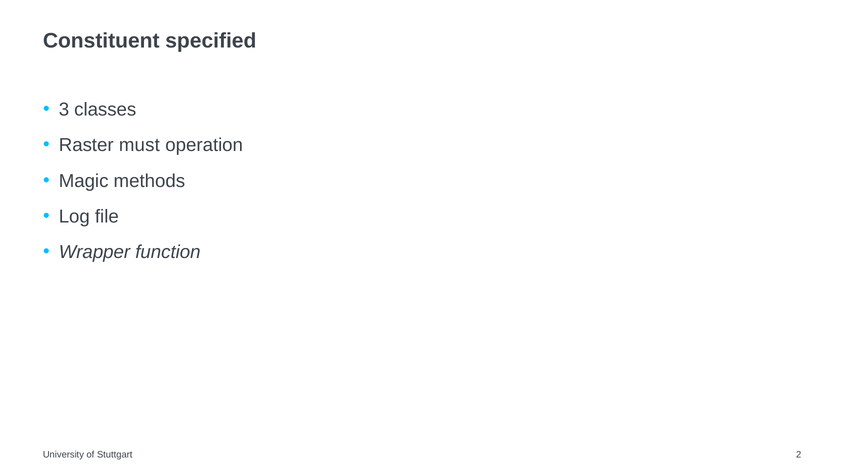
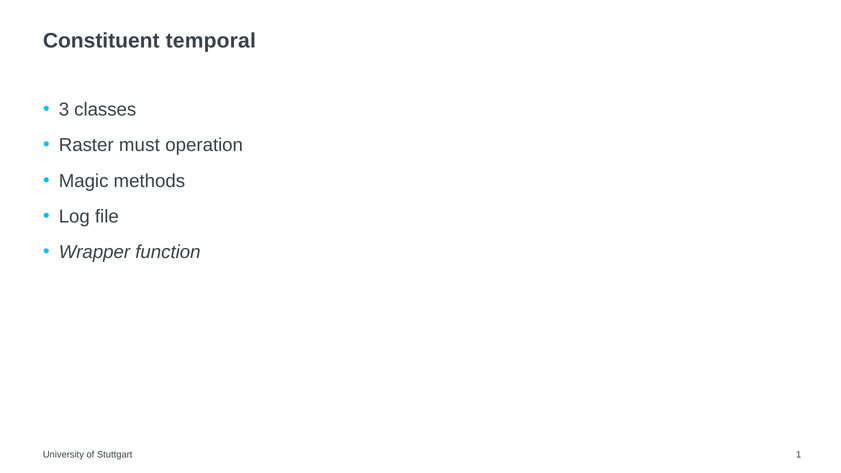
specified: specified -> temporal
2: 2 -> 1
